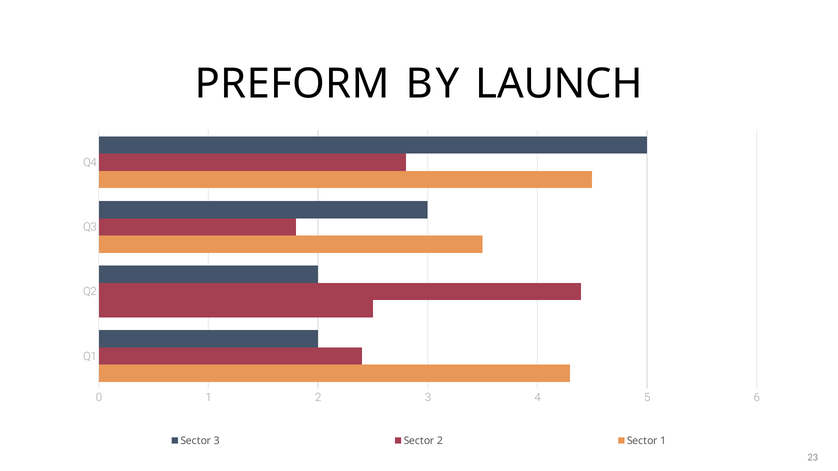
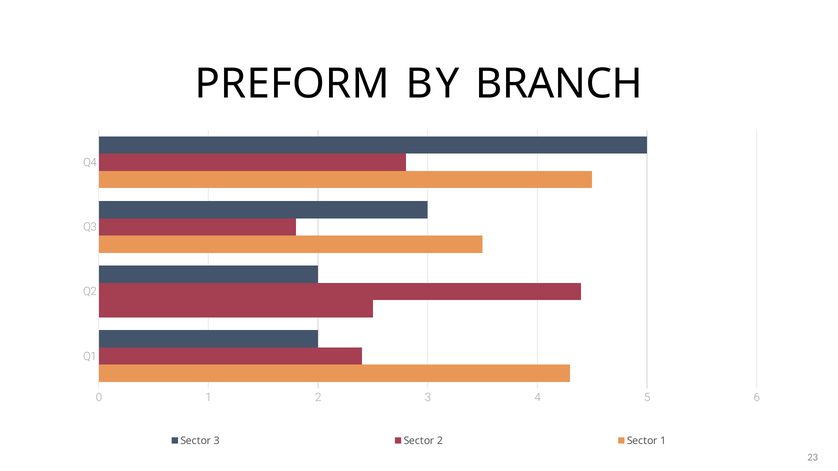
LAUNCH: LAUNCH -> BRANCH
